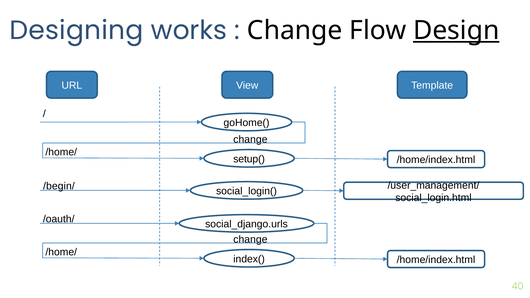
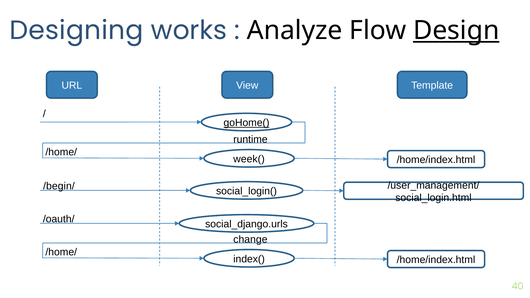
Change at (295, 30): Change -> Analyze
goHome( underline: none -> present
change at (250, 140): change -> runtime
setup(: setup( -> week(
